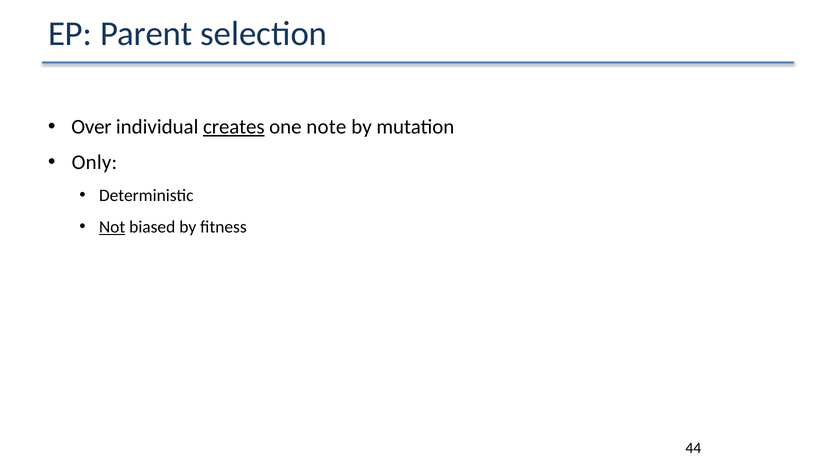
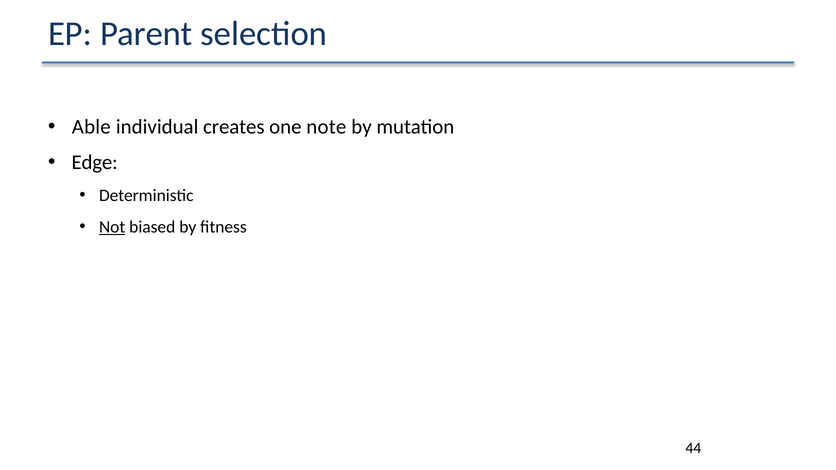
Over: Over -> Able
creates underline: present -> none
Only: Only -> Edge
